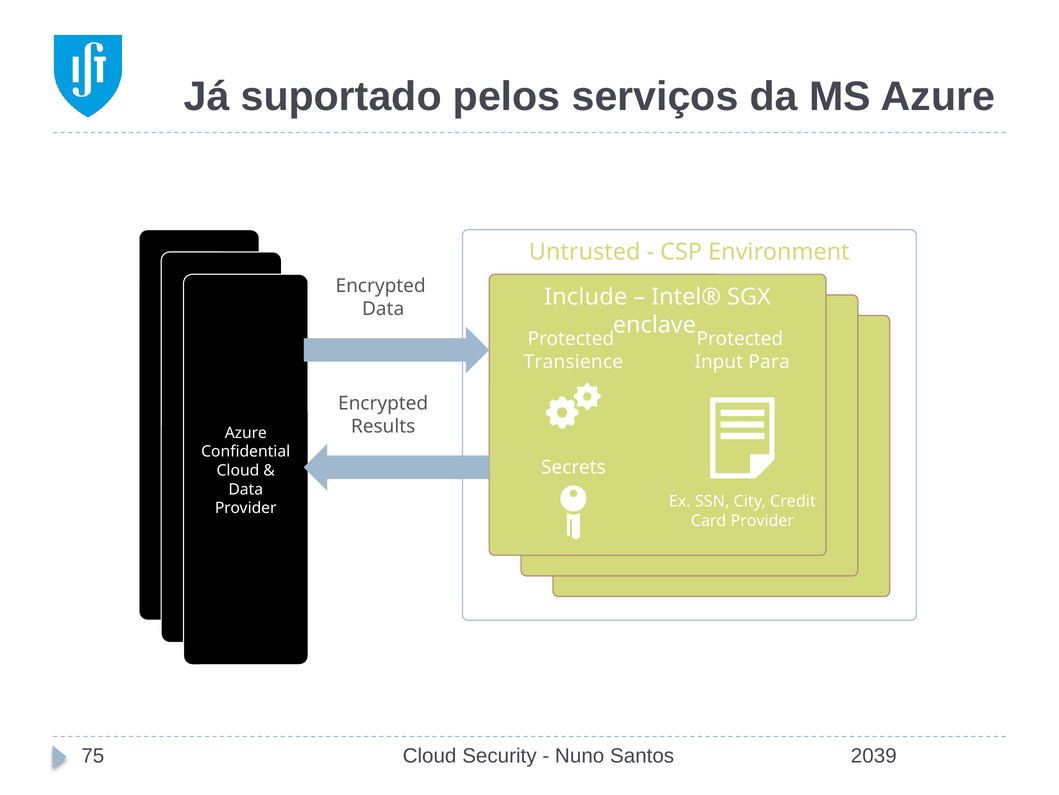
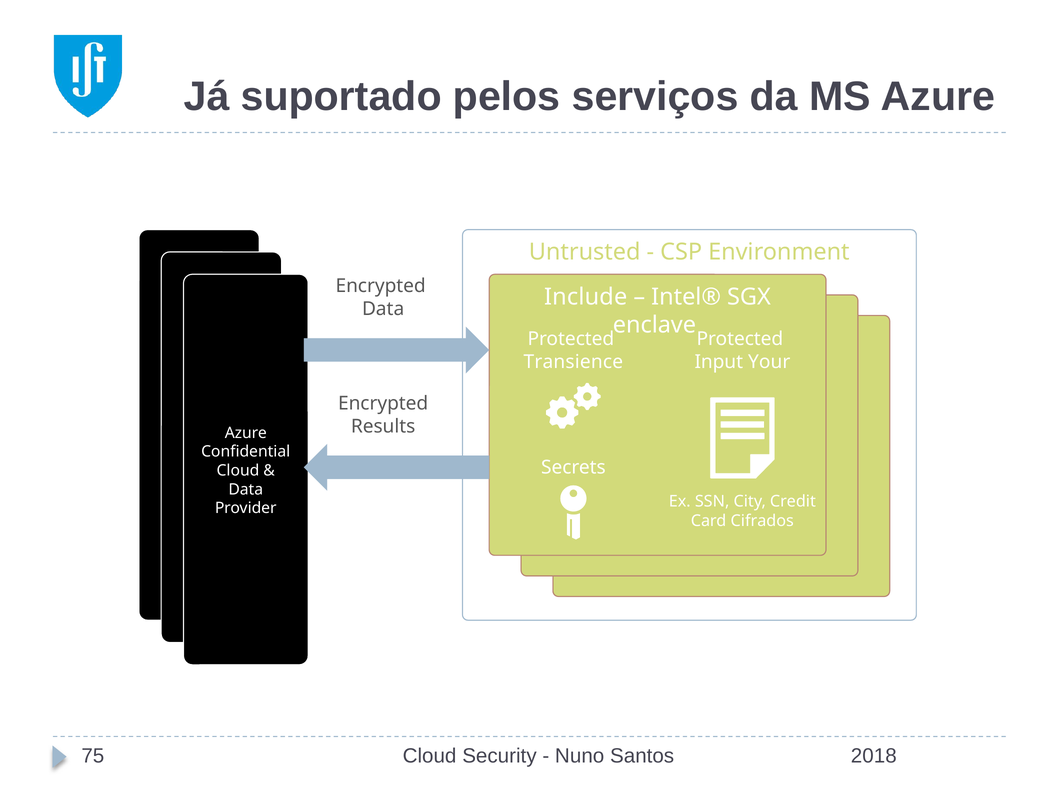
Para: Para -> Your
Card Provider: Provider -> Cifrados
2039: 2039 -> 2018
